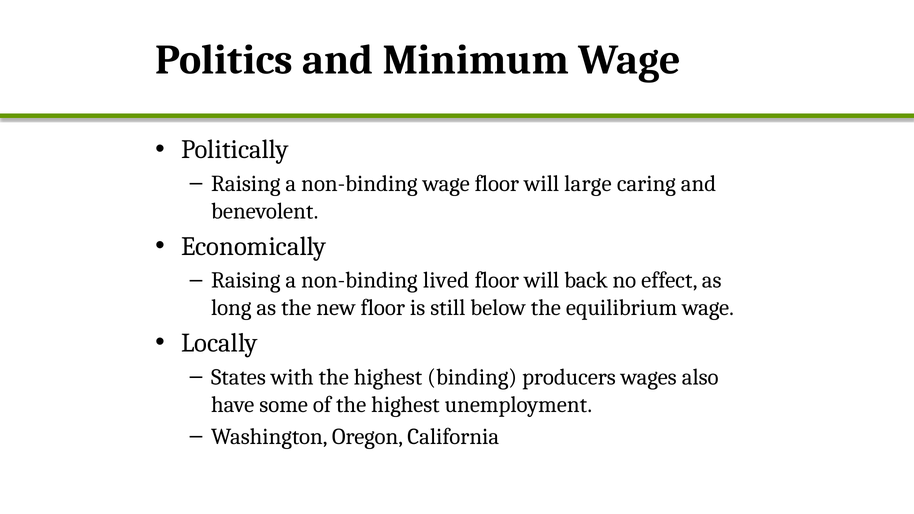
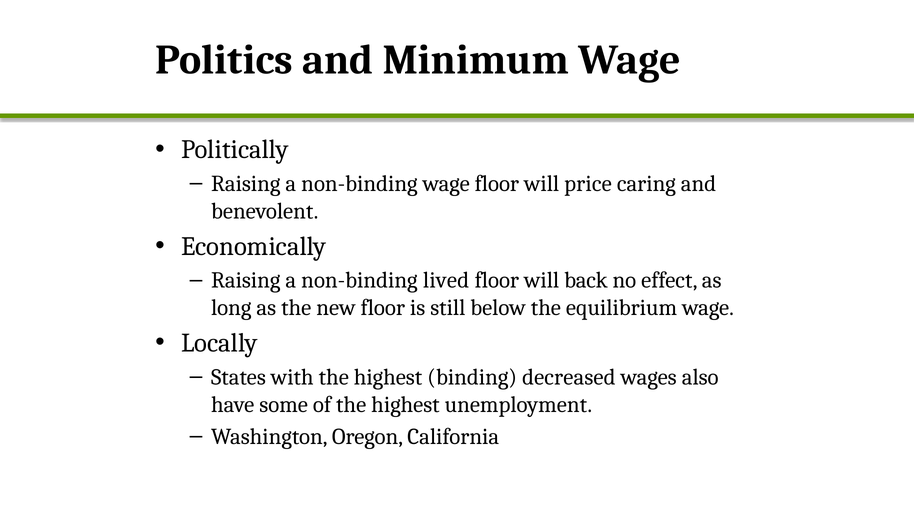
large: large -> price
producers: producers -> decreased
